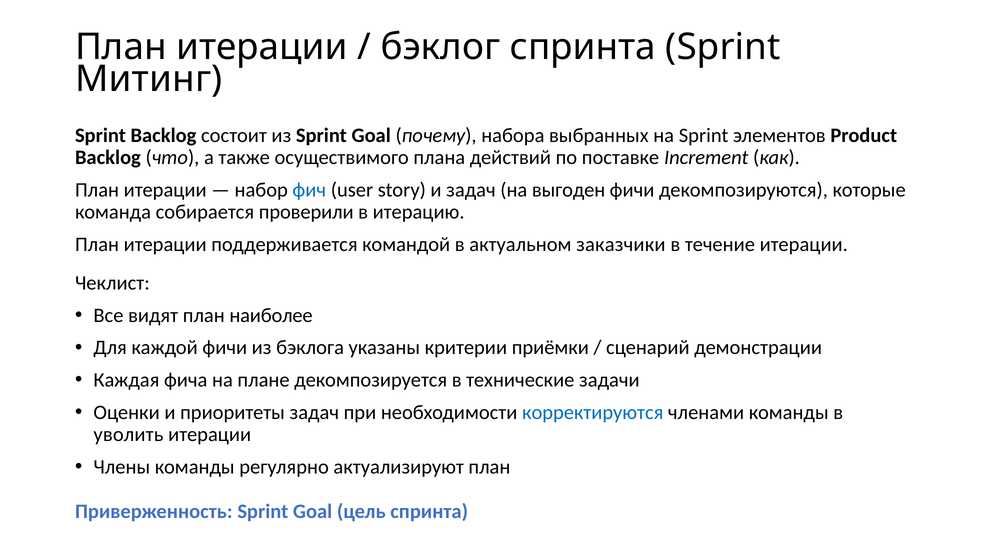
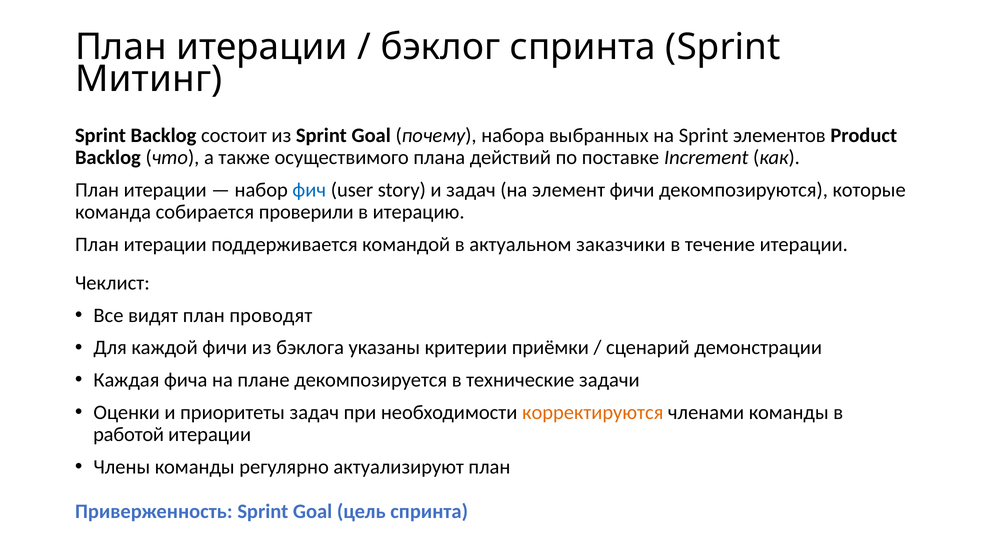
выгоден: выгоден -> элемент
наиболее: наиболее -> проводят
корректируются colour: blue -> orange
уволить: уволить -> работой
